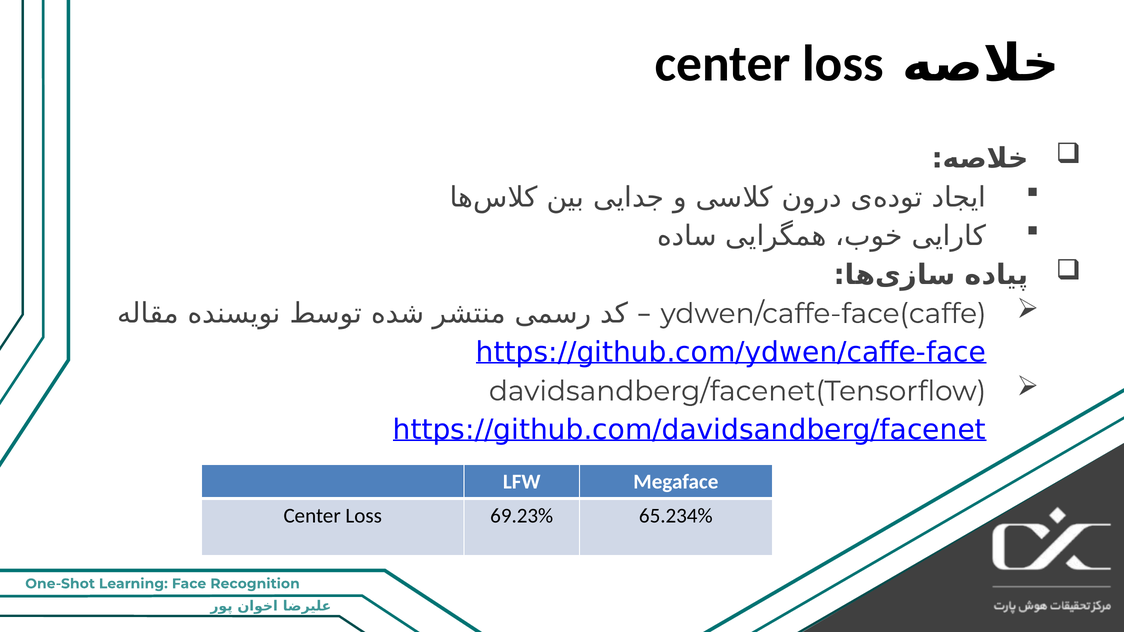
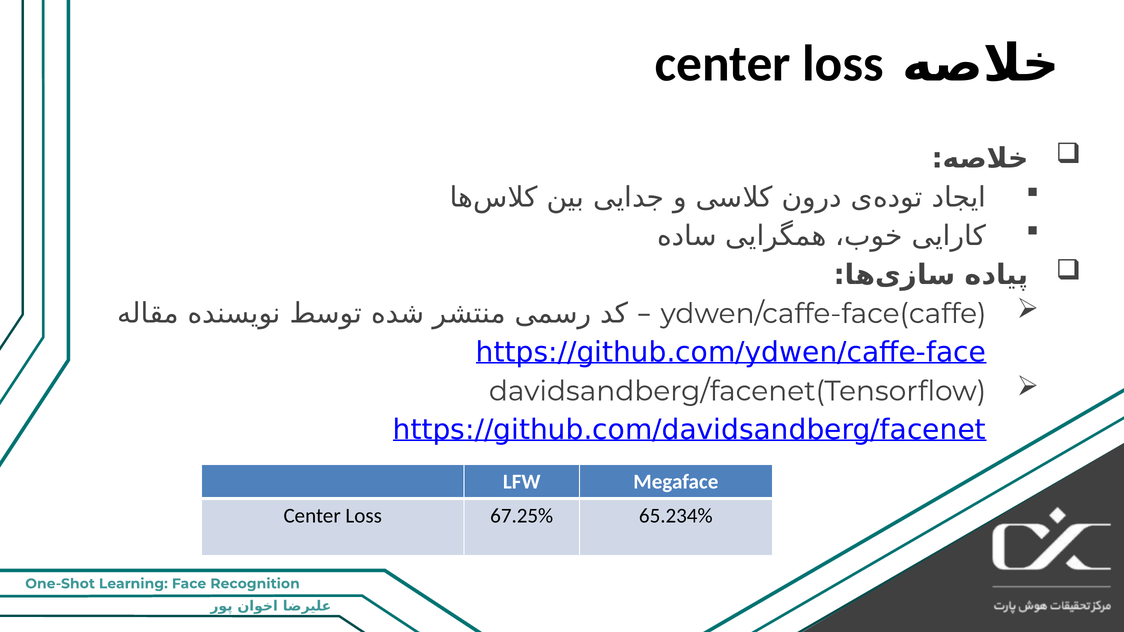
69.23%: 69.23% -> 67.25%
